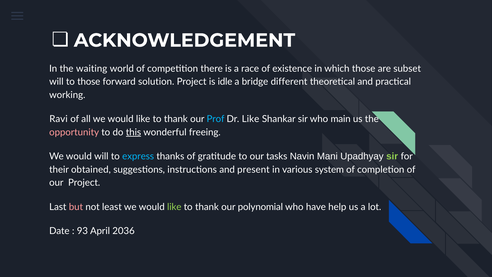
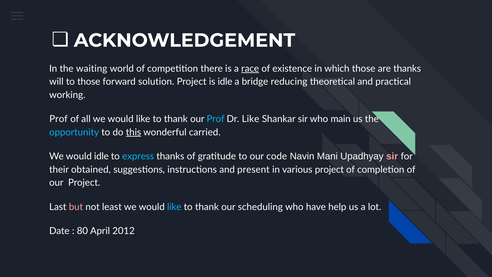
race underline: none -> present
are subset: subset -> thanks
different: different -> reducing
Ravi at (59, 119): Ravi -> Prof
opportunity colour: pink -> light blue
freeing: freeing -> carried
would will: will -> idle
tasks: tasks -> code
sir at (392, 156) colour: light green -> pink
various system: system -> project
like at (174, 207) colour: light green -> light blue
polynomial: polynomial -> scheduling
93: 93 -> 80
2036: 2036 -> 2012
